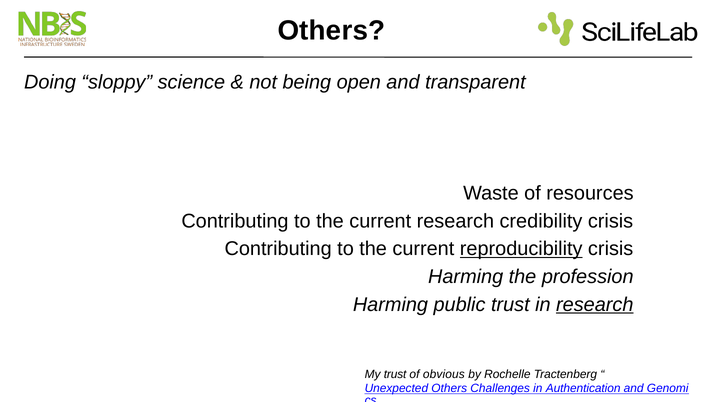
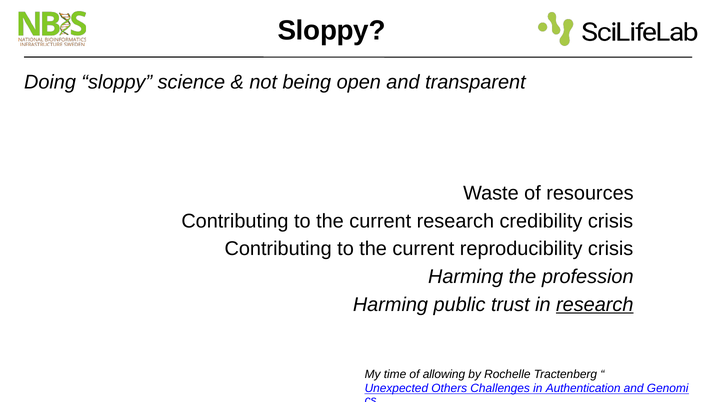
Others at (331, 31): Others -> Sloppy
reproducibility underline: present -> none
My trust: trust -> time
obvious: obvious -> allowing
